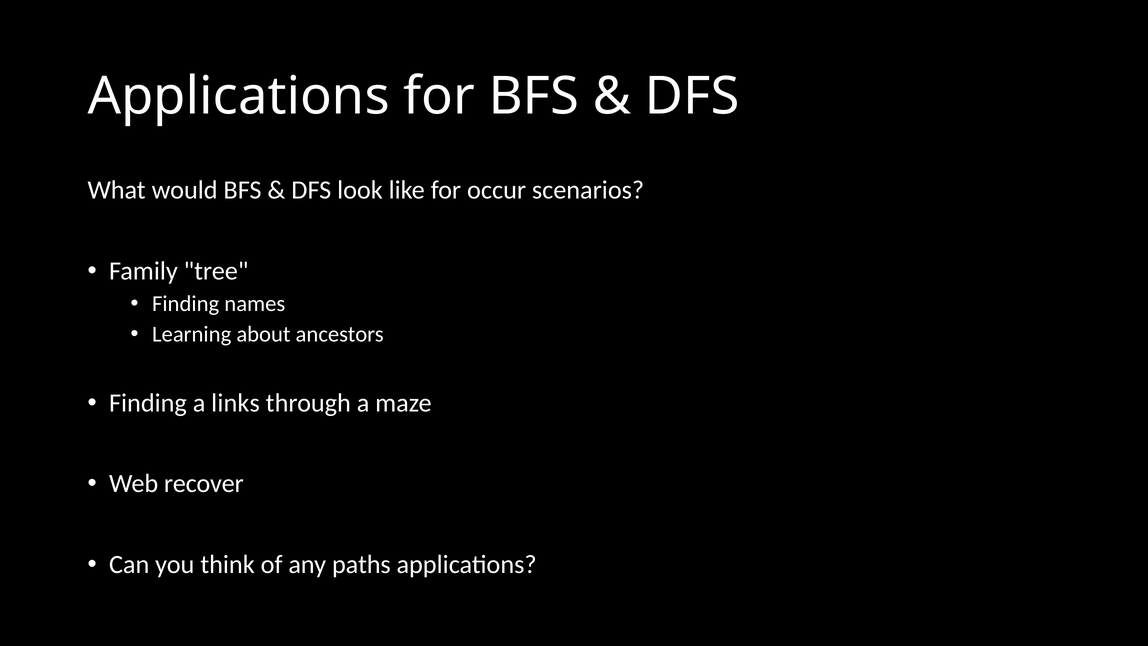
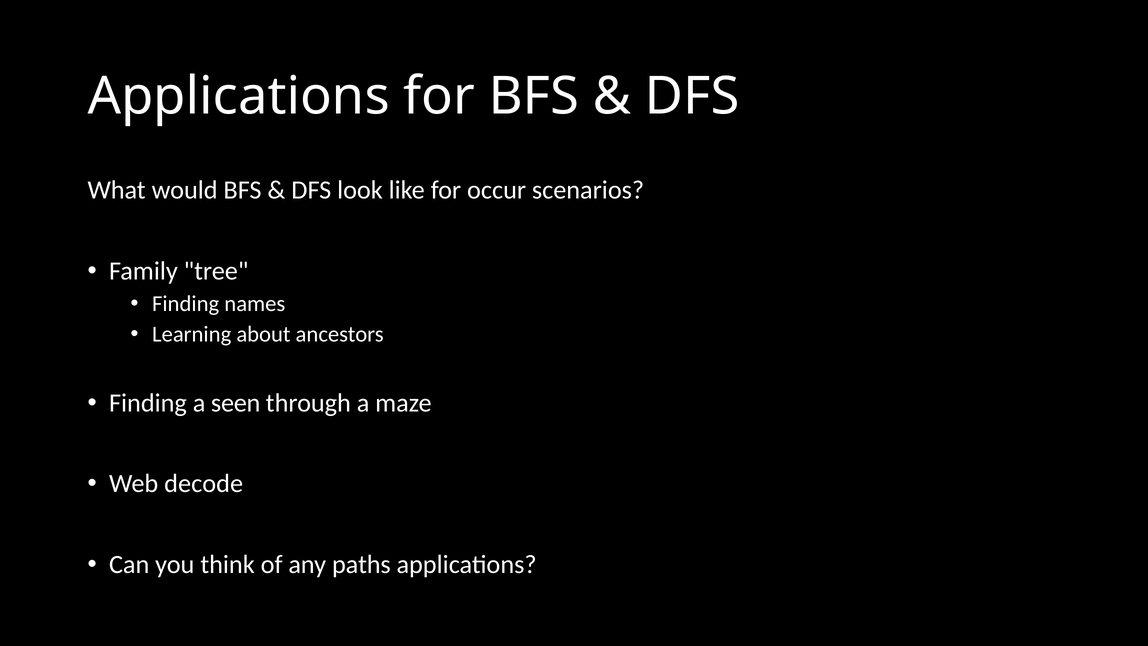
links: links -> seen
recover: recover -> decode
